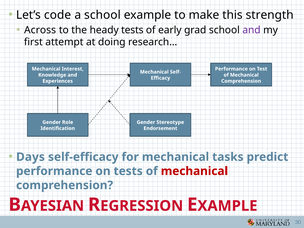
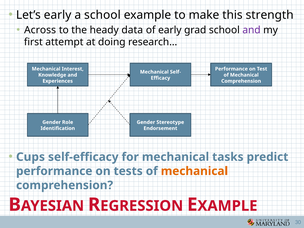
Let’s code: code -> early
heady tests: tests -> data
Days: Days -> Cups
mechanical at (194, 171) colour: red -> orange
